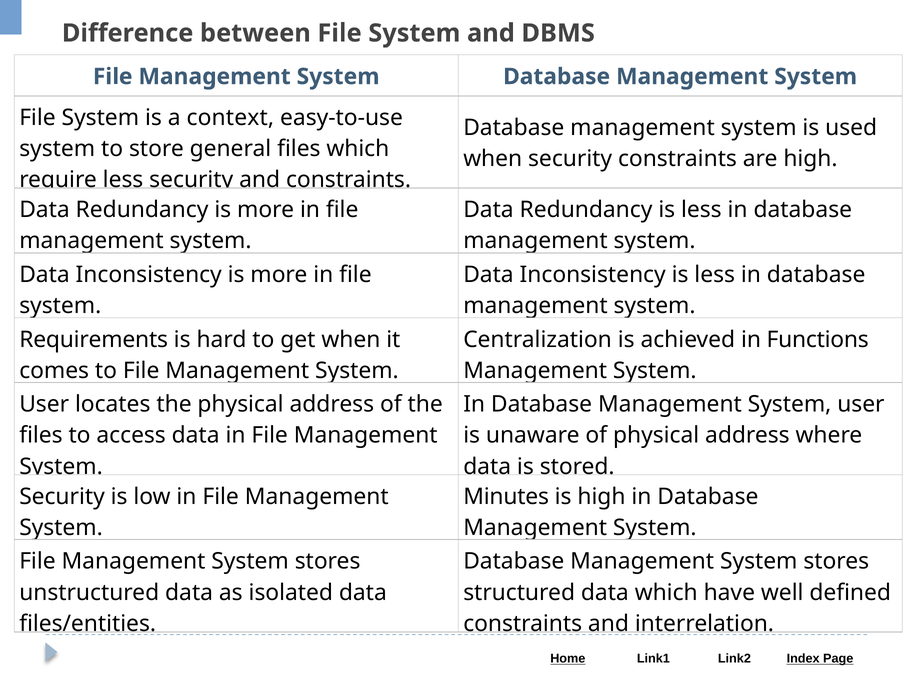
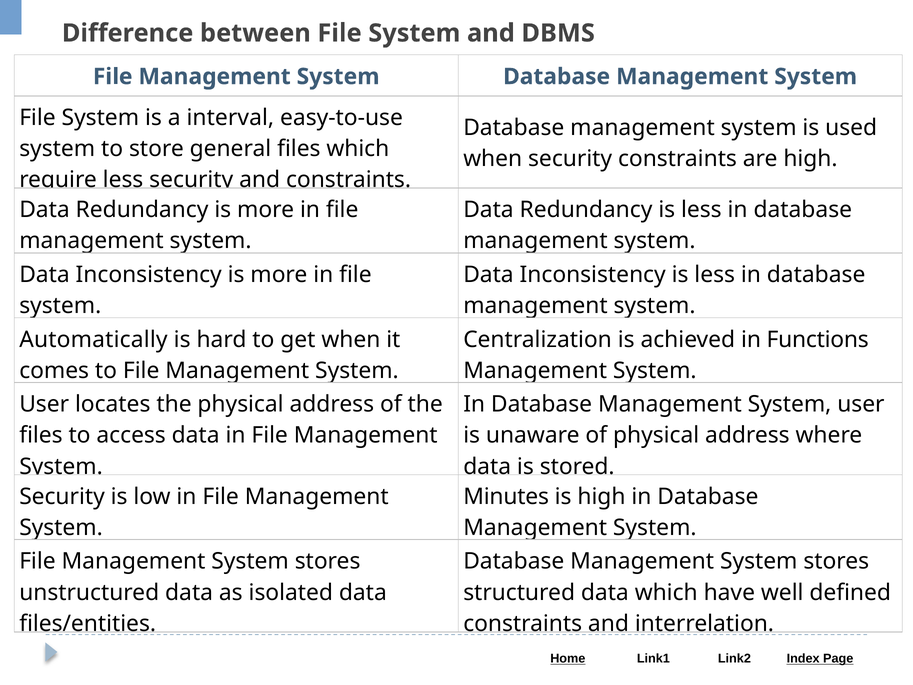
context: context -> interval
Requirements: Requirements -> Automatically
